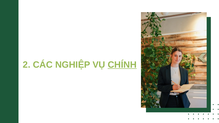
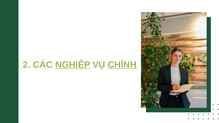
NGHIỆP underline: none -> present
